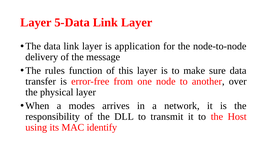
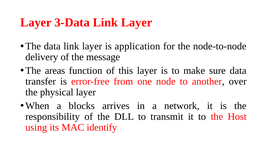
5-Data: 5-Data -> 3-Data
rules: rules -> areas
modes: modes -> blocks
